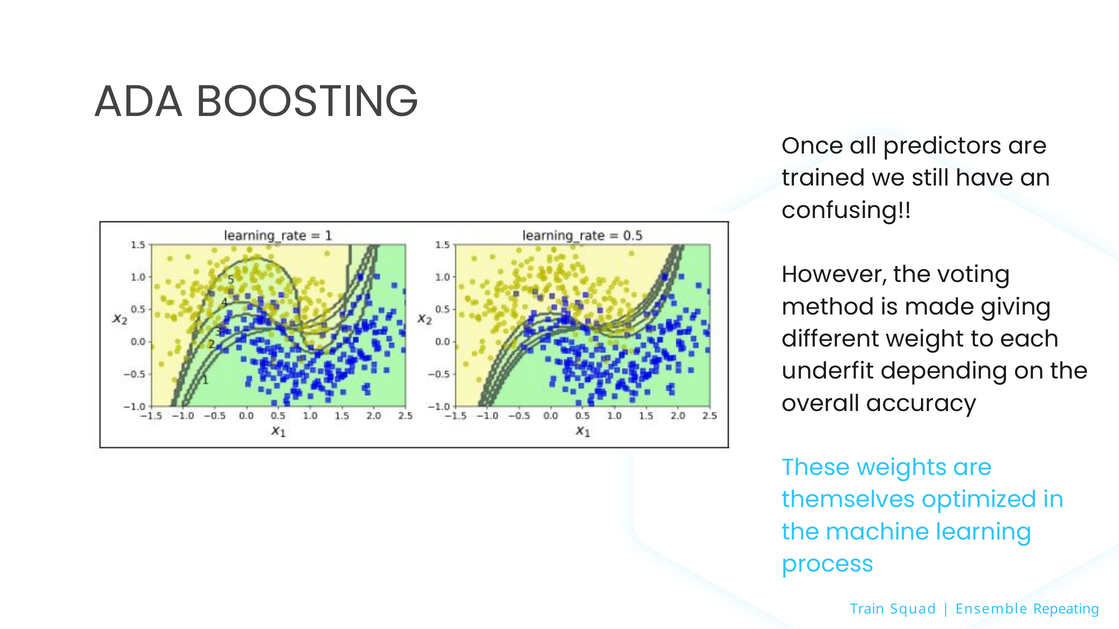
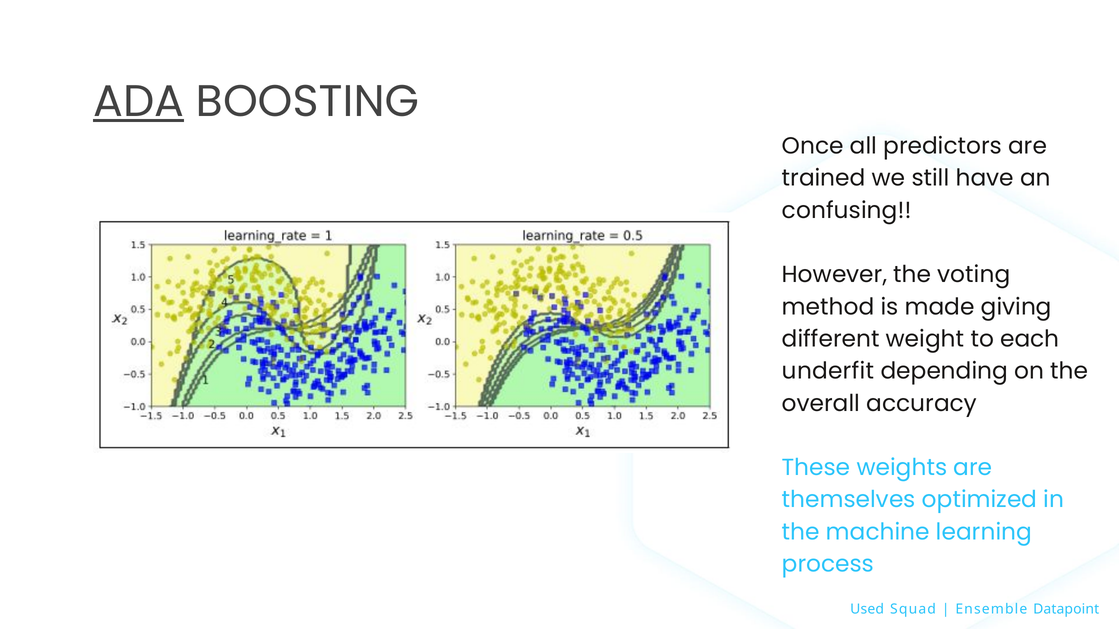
ADA underline: none -> present
Train: Train -> Used
Repeating: Repeating -> Datapoint
